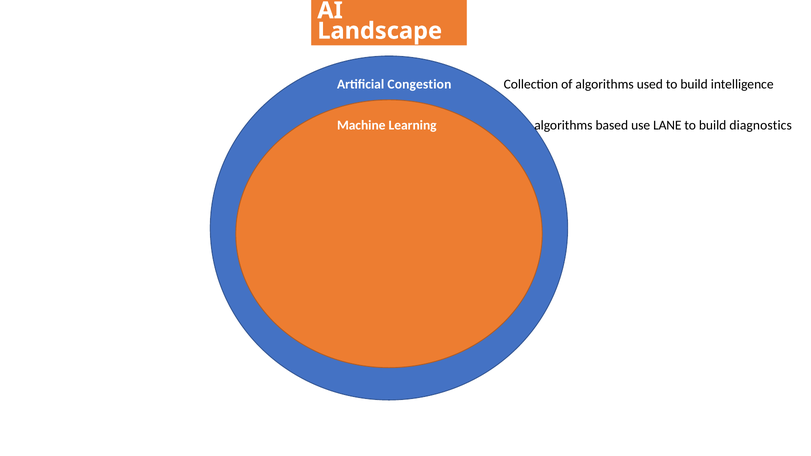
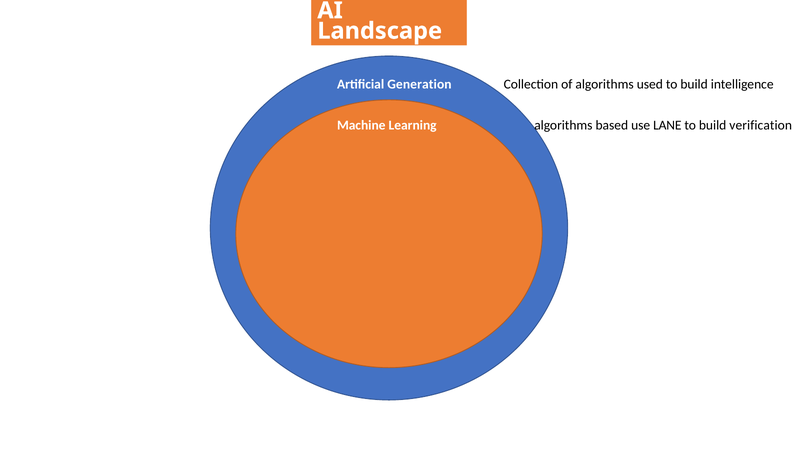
Congestion: Congestion -> Generation
diagnostics: diagnostics -> verification
